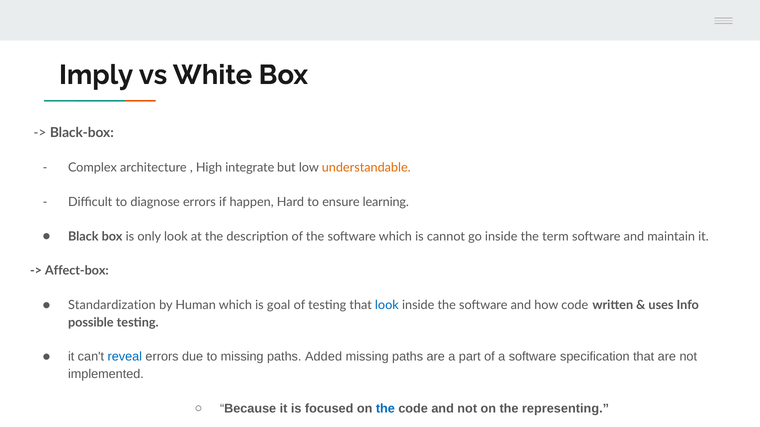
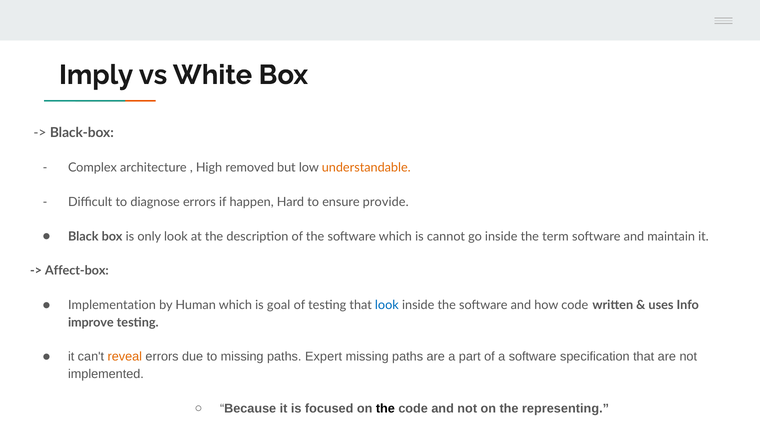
integrate: integrate -> removed
learning: learning -> provide
Standardization: Standardization -> Implementation
possible: possible -> improve
reveal colour: blue -> orange
Added: Added -> Expert
the at (385, 409) colour: blue -> black
